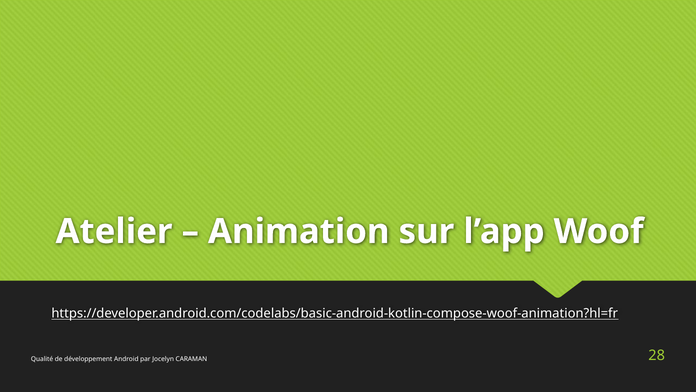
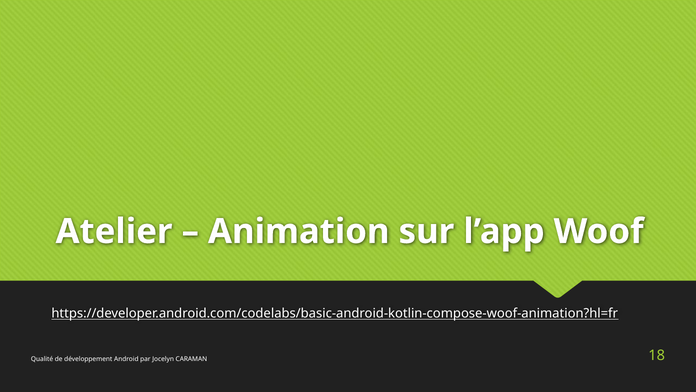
28: 28 -> 18
